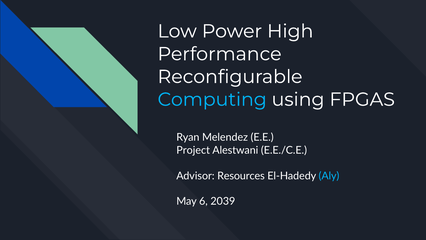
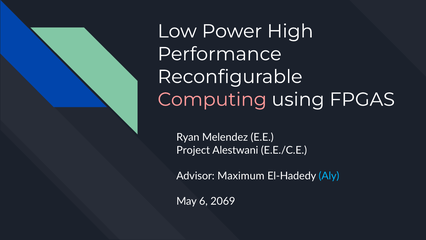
Computing colour: light blue -> pink
Resources: Resources -> Maximum
2039: 2039 -> 2069
